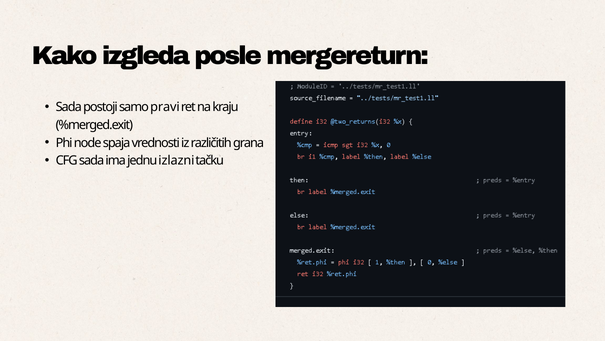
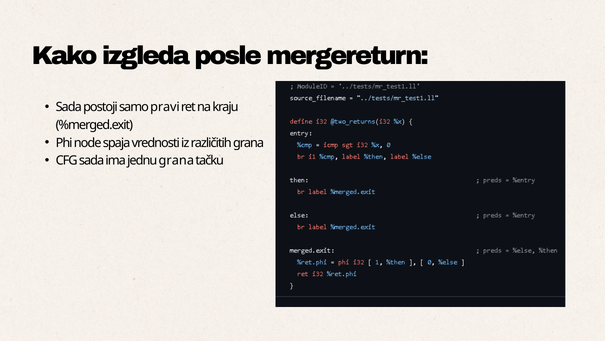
jednu izlazni: izlazni -> grana
